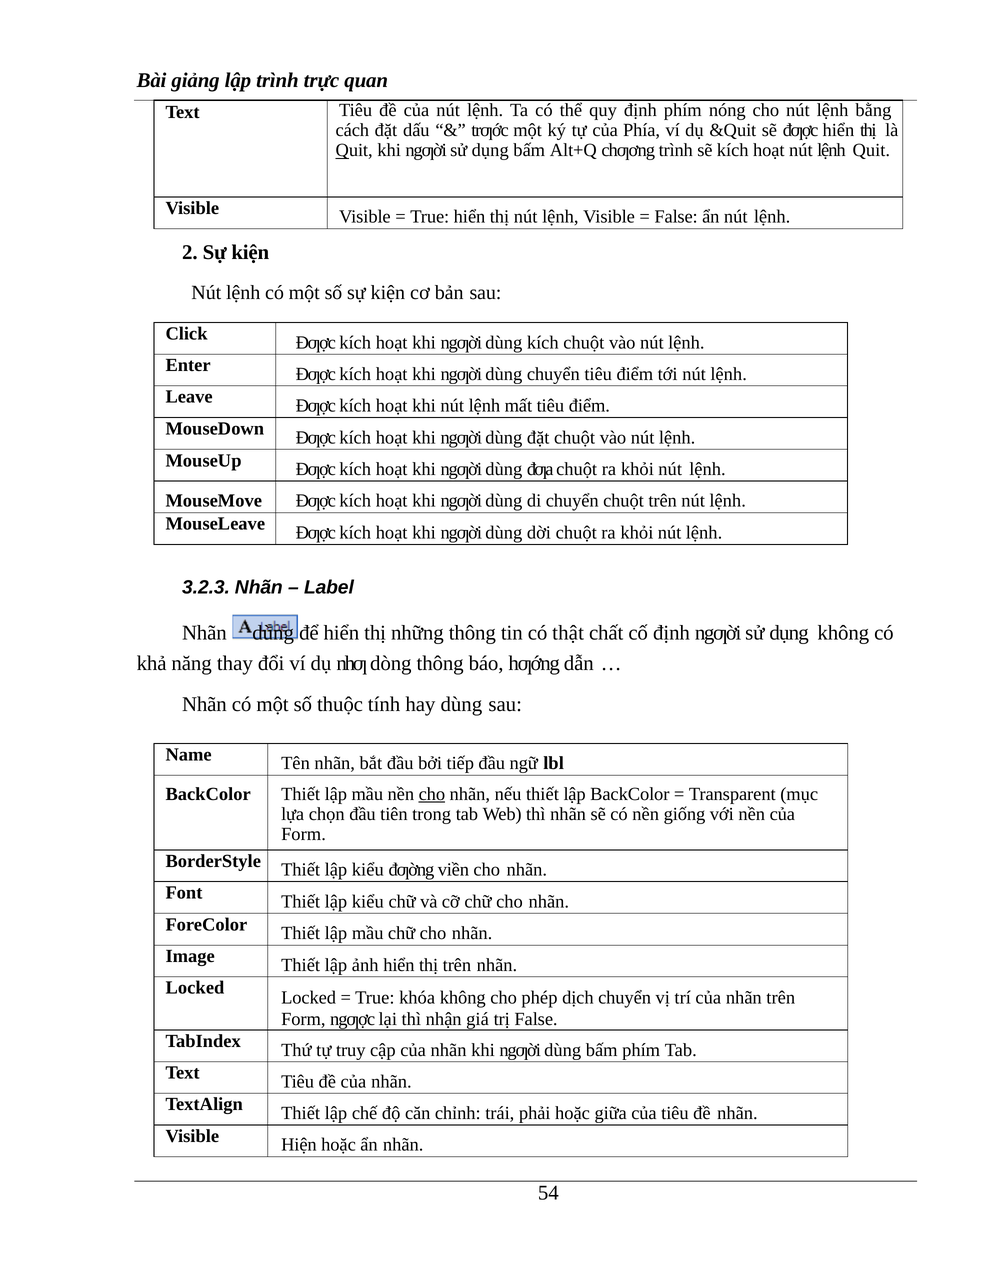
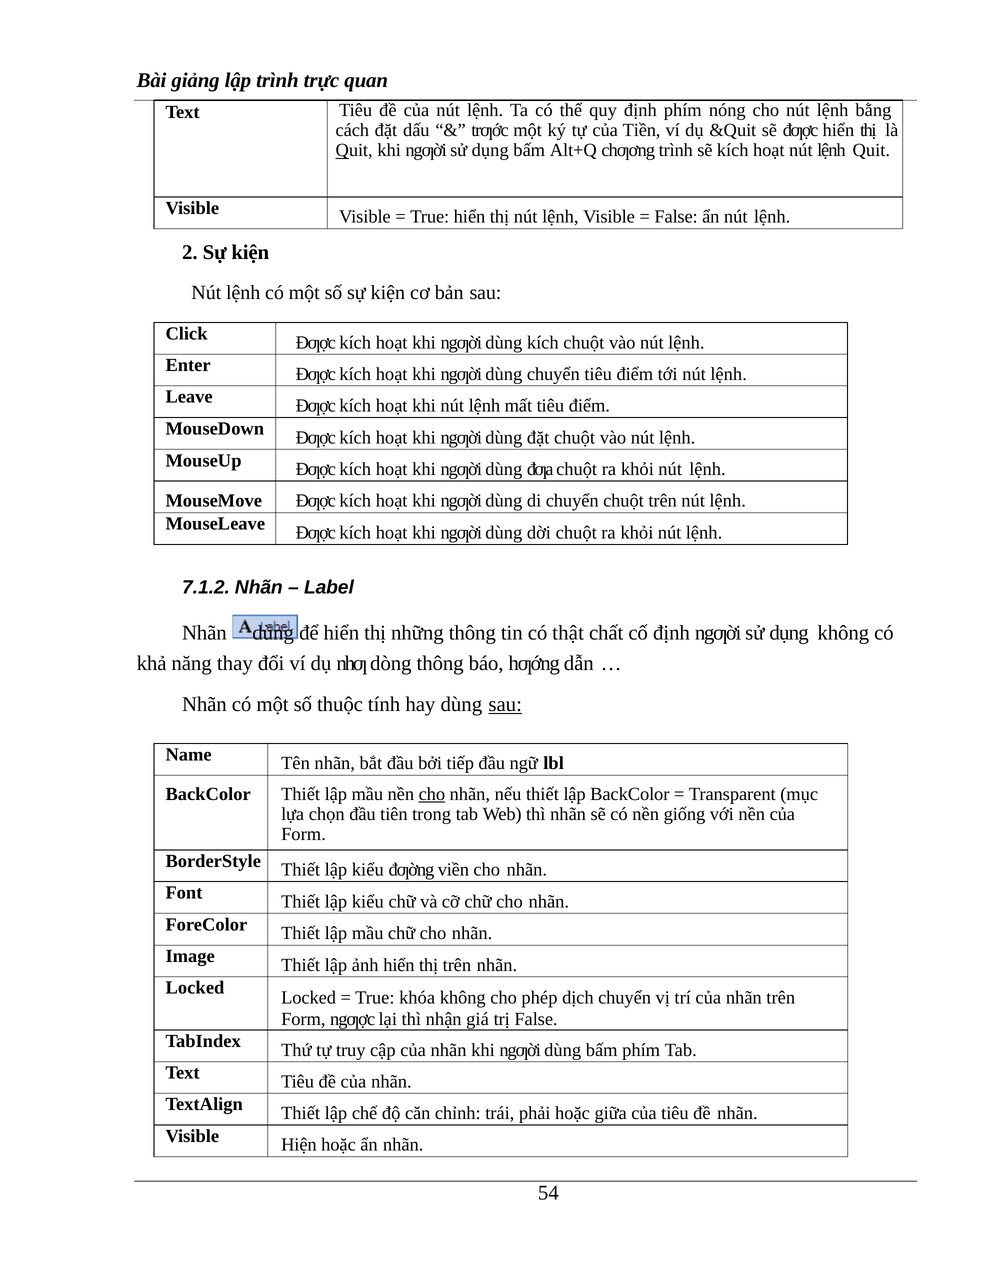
Phía: Phía -> Tiền
3.2.3: 3.2.3 -> 7.1.2
sau at (505, 705) underline: none -> present
